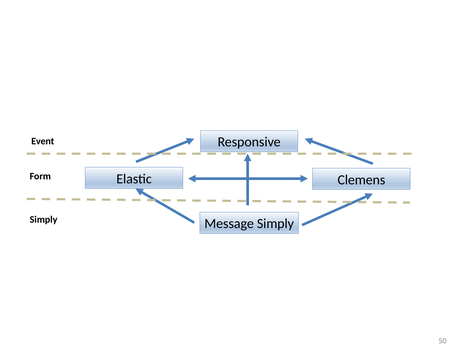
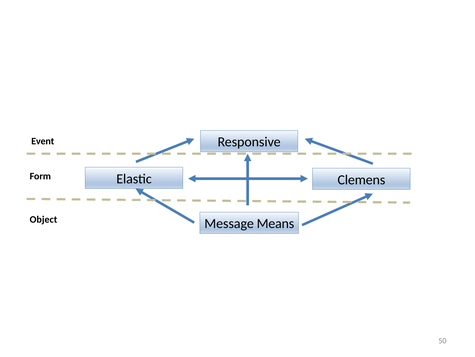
Simply at (44, 219): Simply -> Object
Message Simply: Simply -> Means
